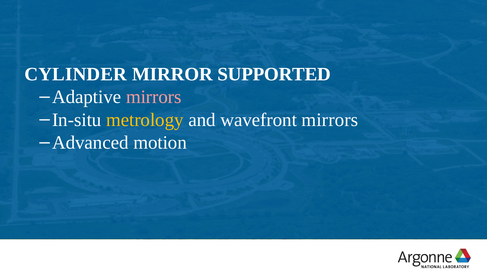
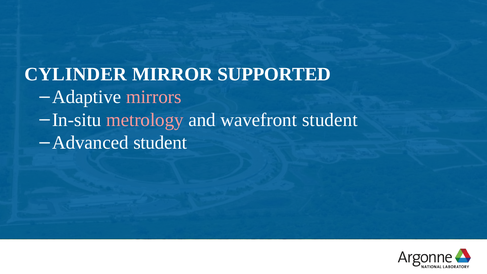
metrology colour: yellow -> pink
wavefront mirrors: mirrors -> student
Advanced motion: motion -> student
